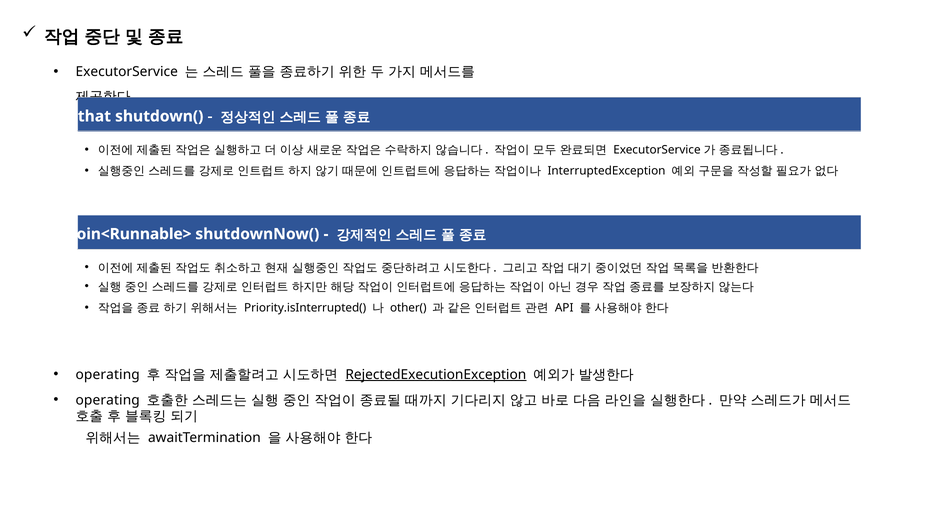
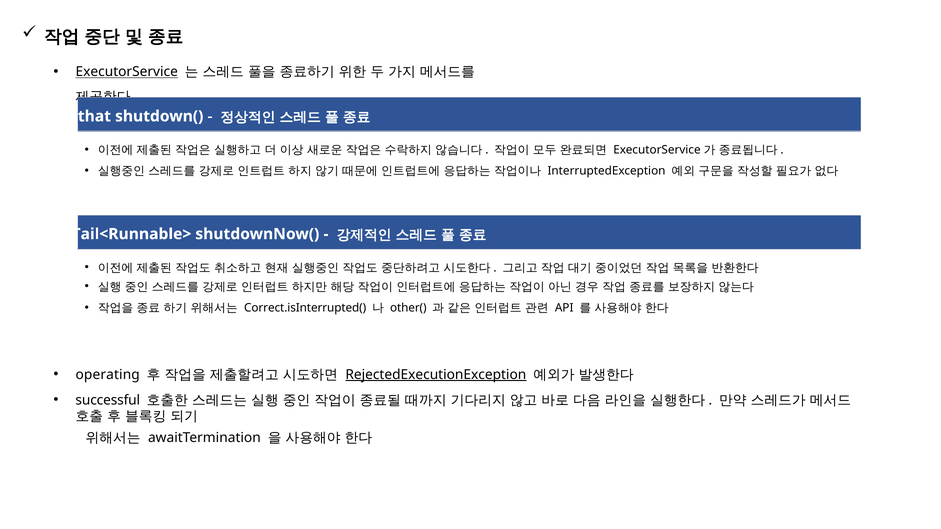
ExecutorService at (127, 72) underline: none -> present
Join<Runnable>: Join<Runnable> -> Tail<Runnable>
Priority.isInterrupted(: Priority.isInterrupted( -> Correct.isInterrupted(
operating at (108, 400): operating -> successful
